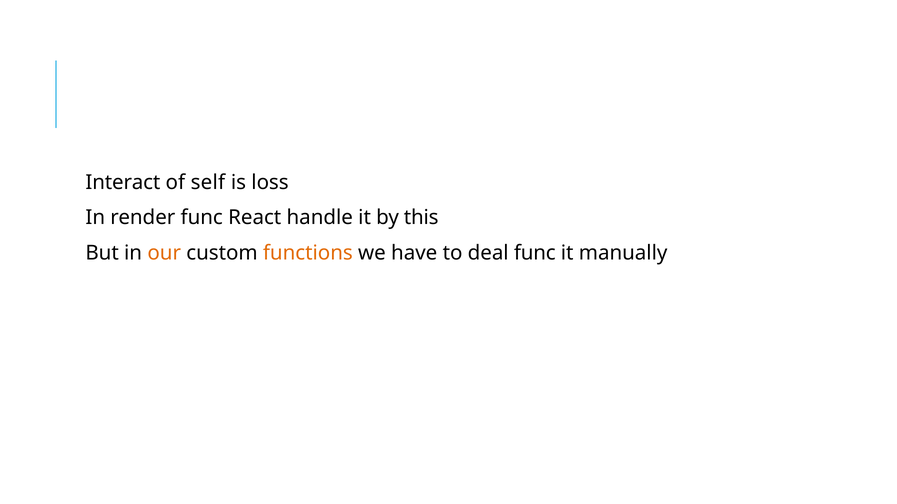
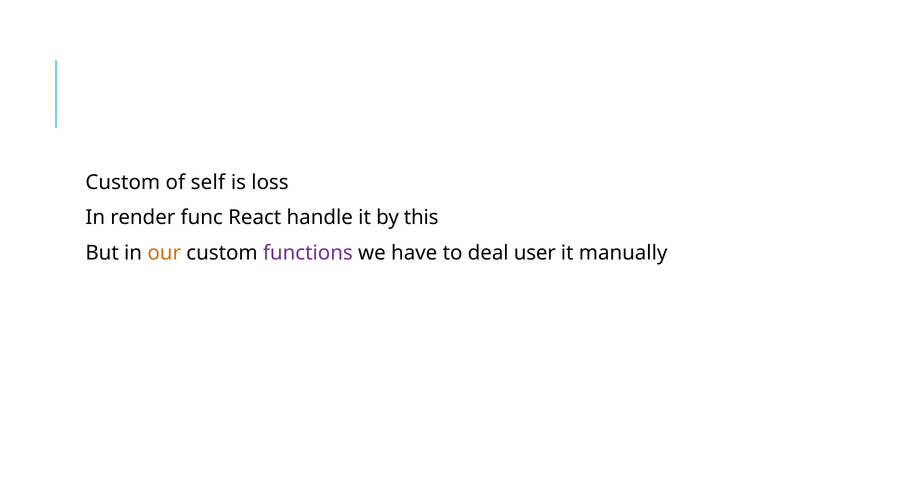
Interact at (123, 183): Interact -> Custom
functions colour: orange -> purple
deal func: func -> user
